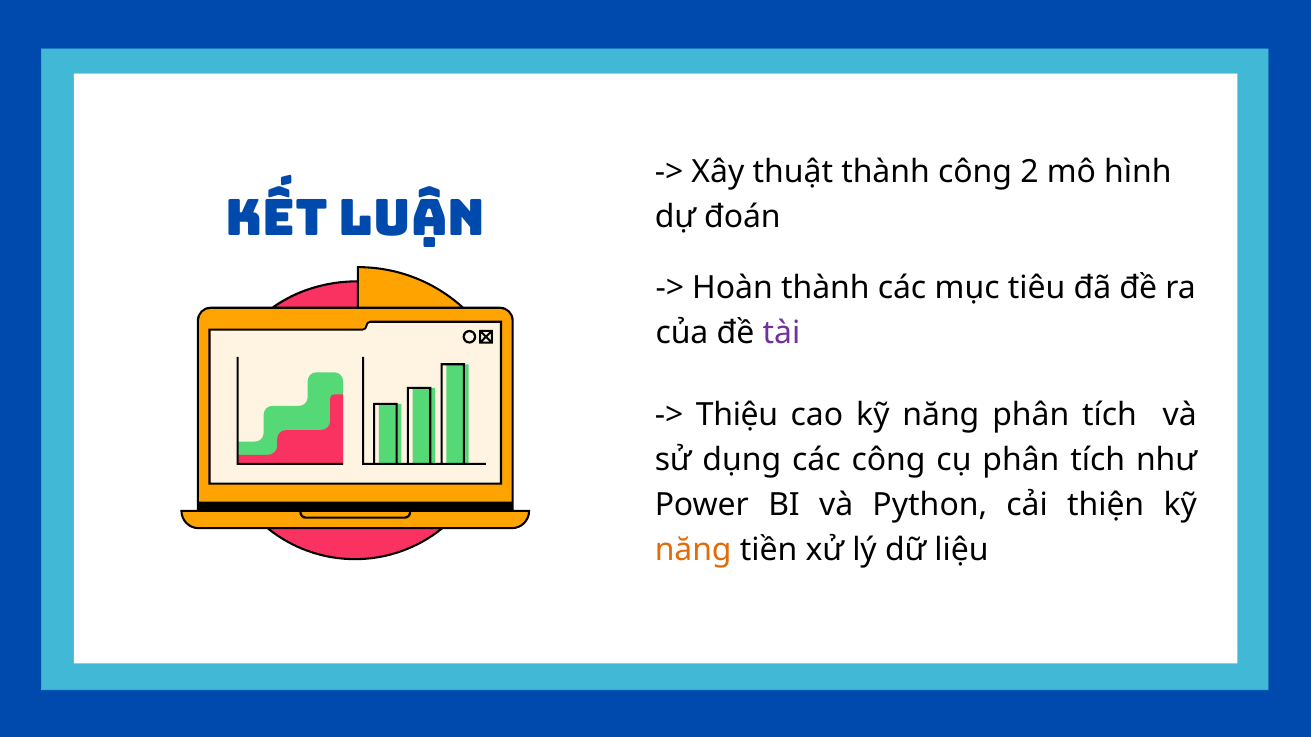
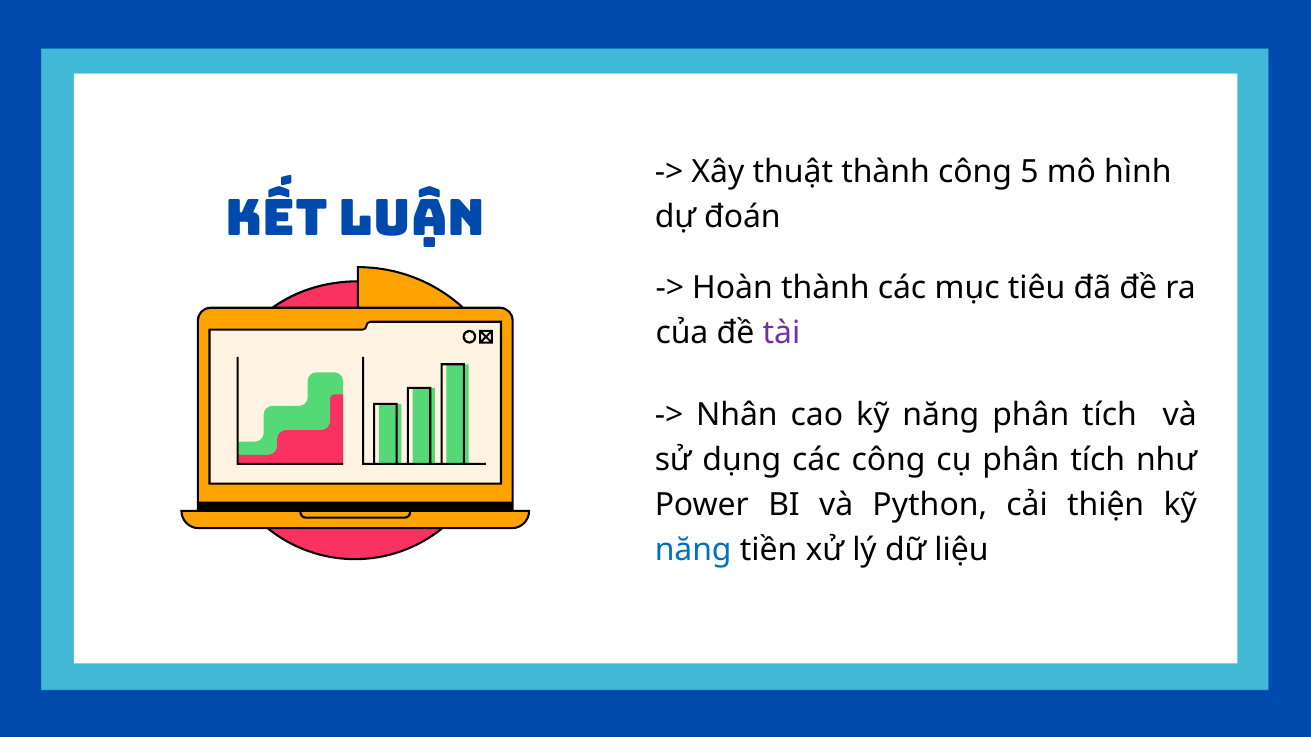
2: 2 -> 5
Thiệu: Thiệu -> Nhân
năng at (693, 550) colour: orange -> blue
